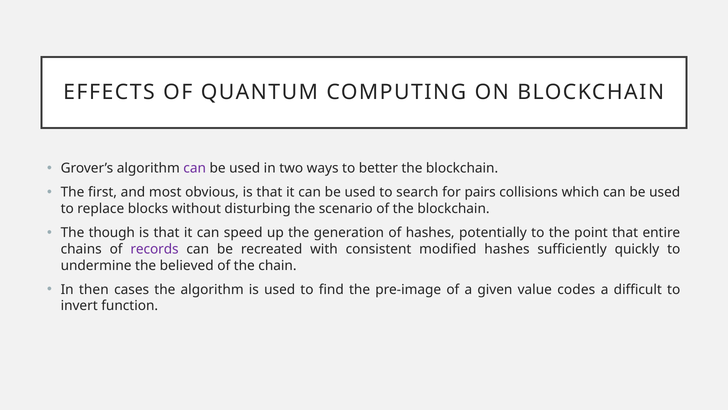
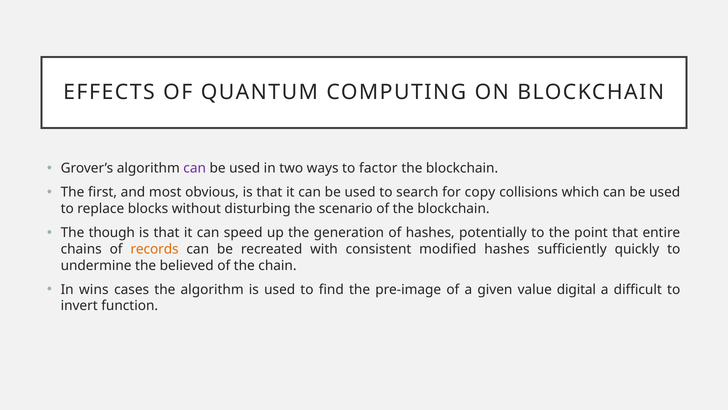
better: better -> factor
pairs: pairs -> copy
records colour: purple -> orange
then: then -> wins
codes: codes -> digital
